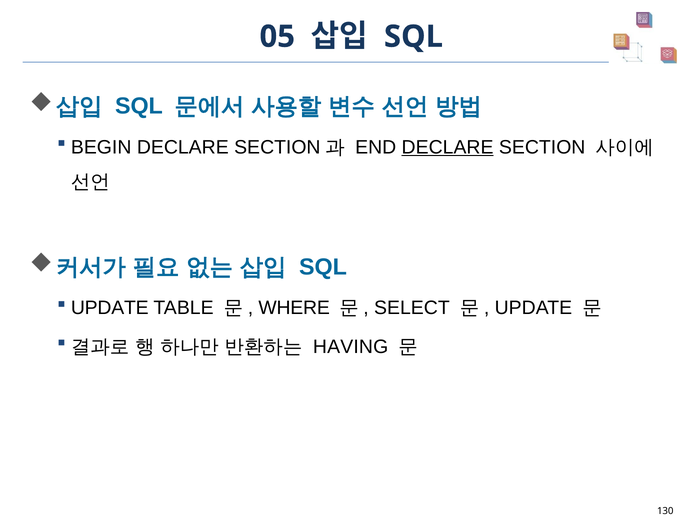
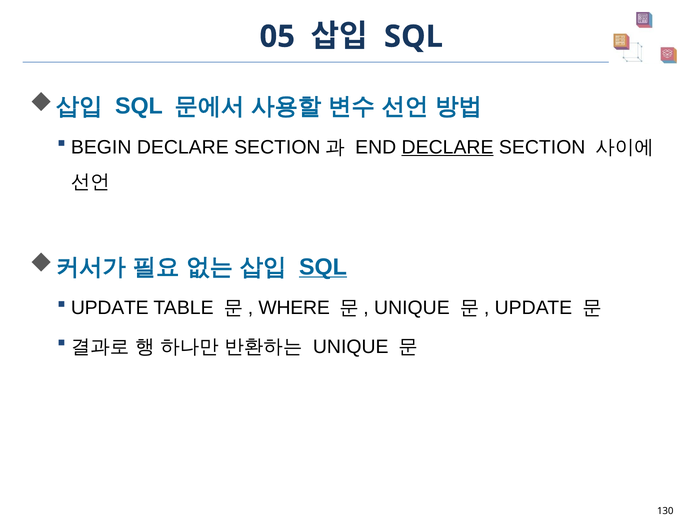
SQL at (323, 267) underline: none -> present
SELECT at (412, 308): SELECT -> UNIQUE
HAVING at (351, 347): HAVING -> UNIQUE
